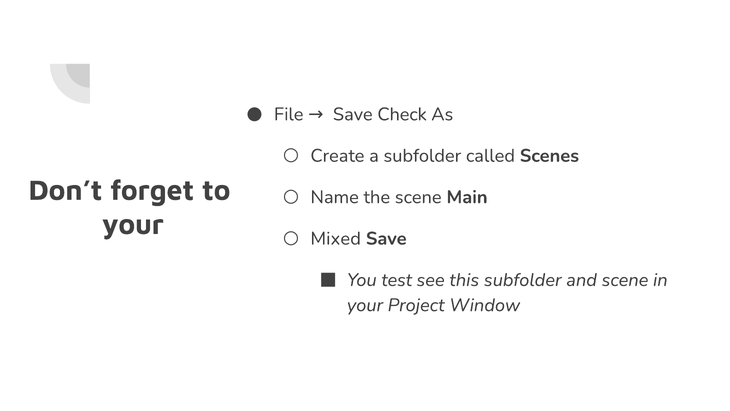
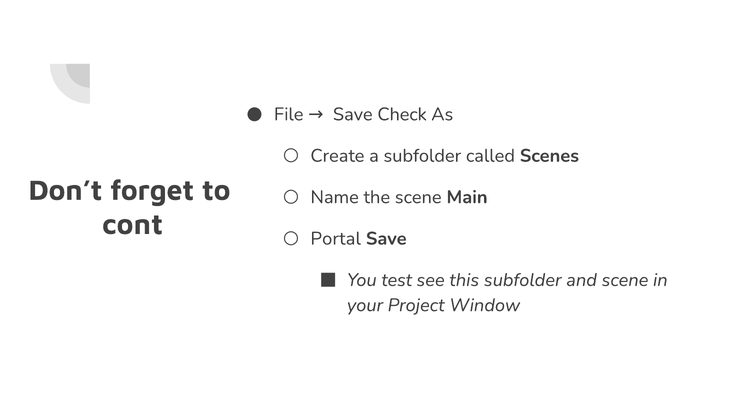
your at (133, 224): your -> cont
Mixed: Mixed -> Portal
